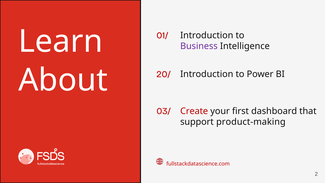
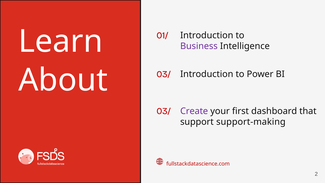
20/ at (163, 74): 20/ -> 03/
Create colour: red -> purple
product-making: product-making -> support-making
